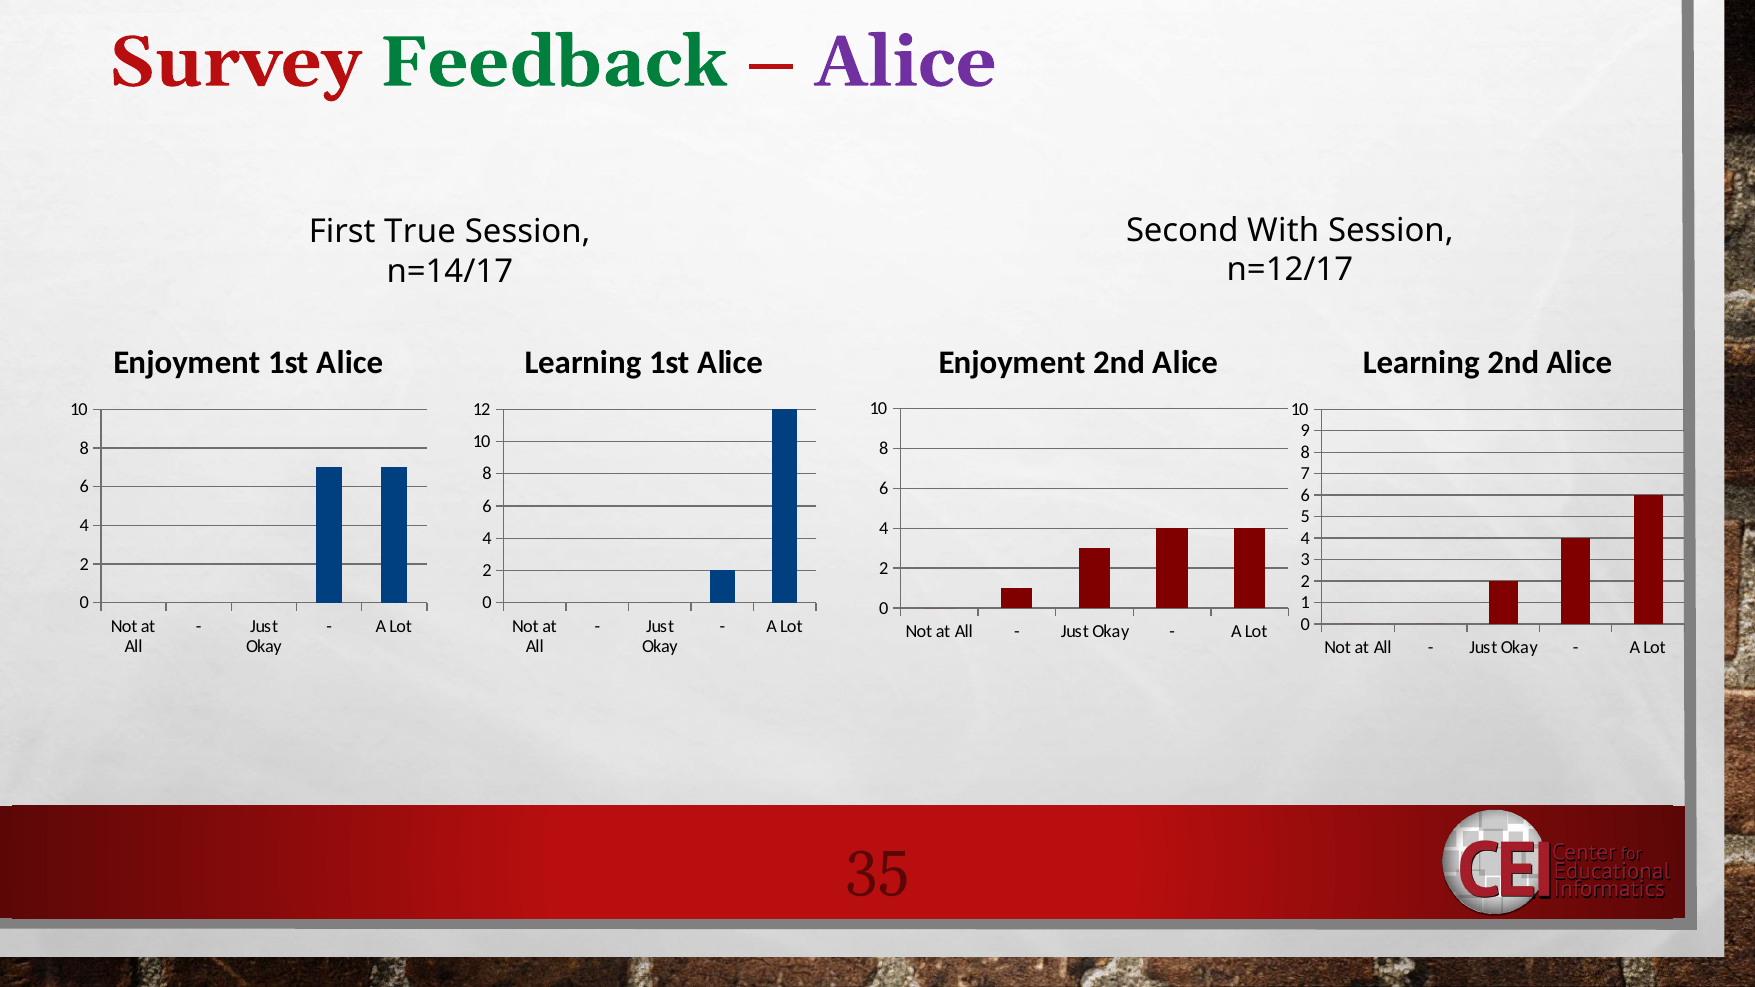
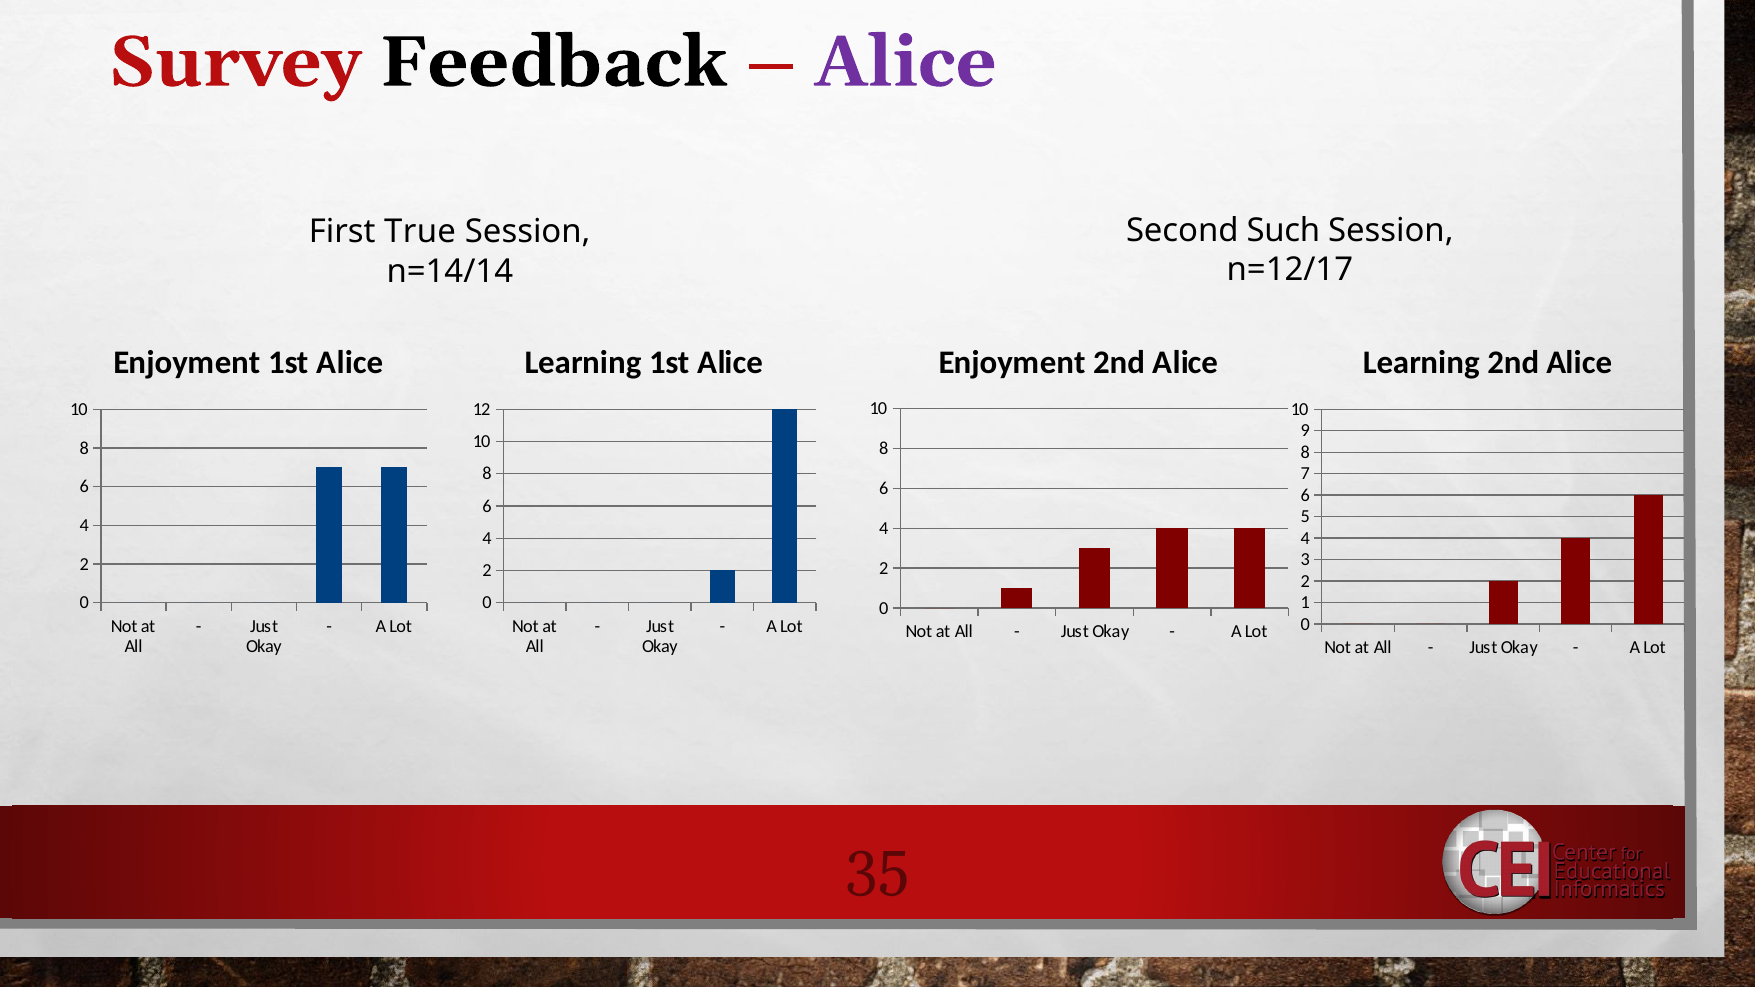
Feedback colour: green -> black
With: With -> Such
n=14/17: n=14/17 -> n=14/14
